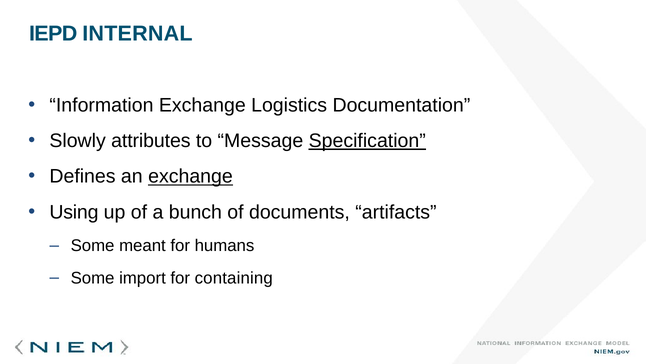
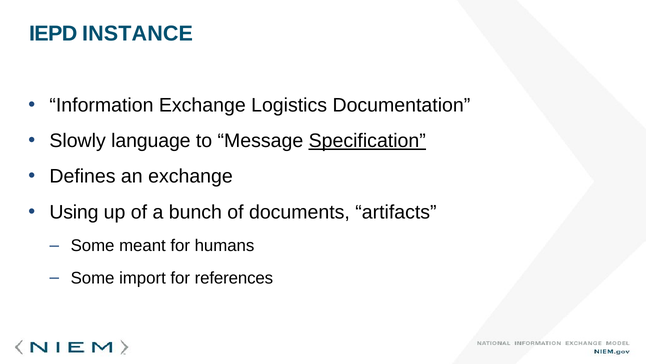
INTERNAL: INTERNAL -> INSTANCE
attributes: attributes -> language
exchange at (190, 176) underline: present -> none
containing: containing -> references
